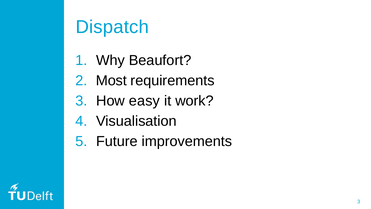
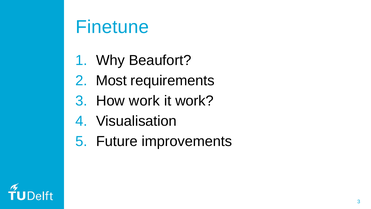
Dispatch: Dispatch -> Finetune
How easy: easy -> work
